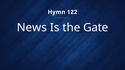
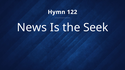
Gate: Gate -> Seek
